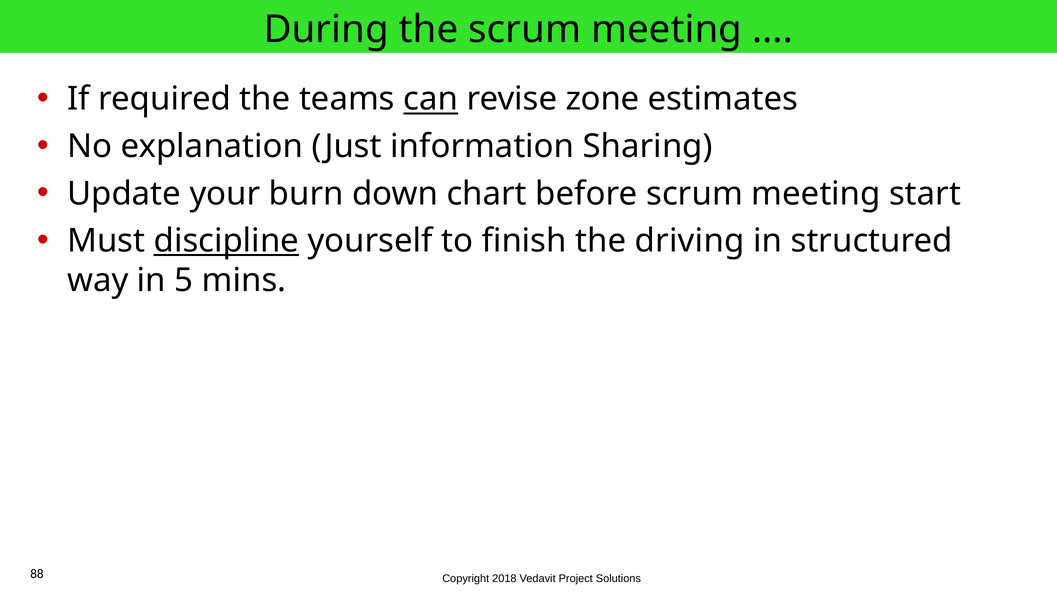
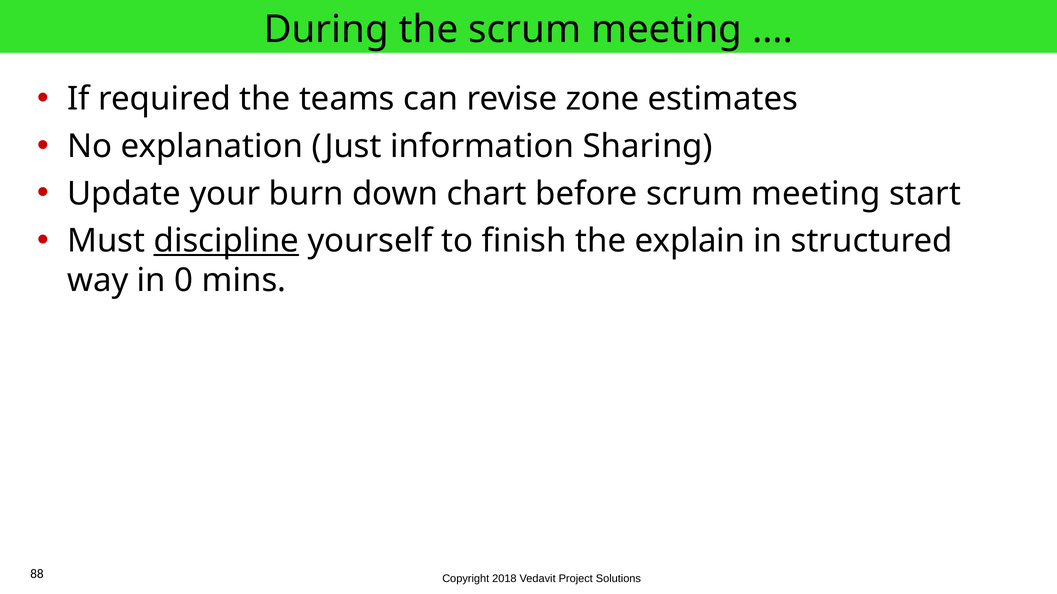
can underline: present -> none
driving: driving -> explain
5: 5 -> 0
